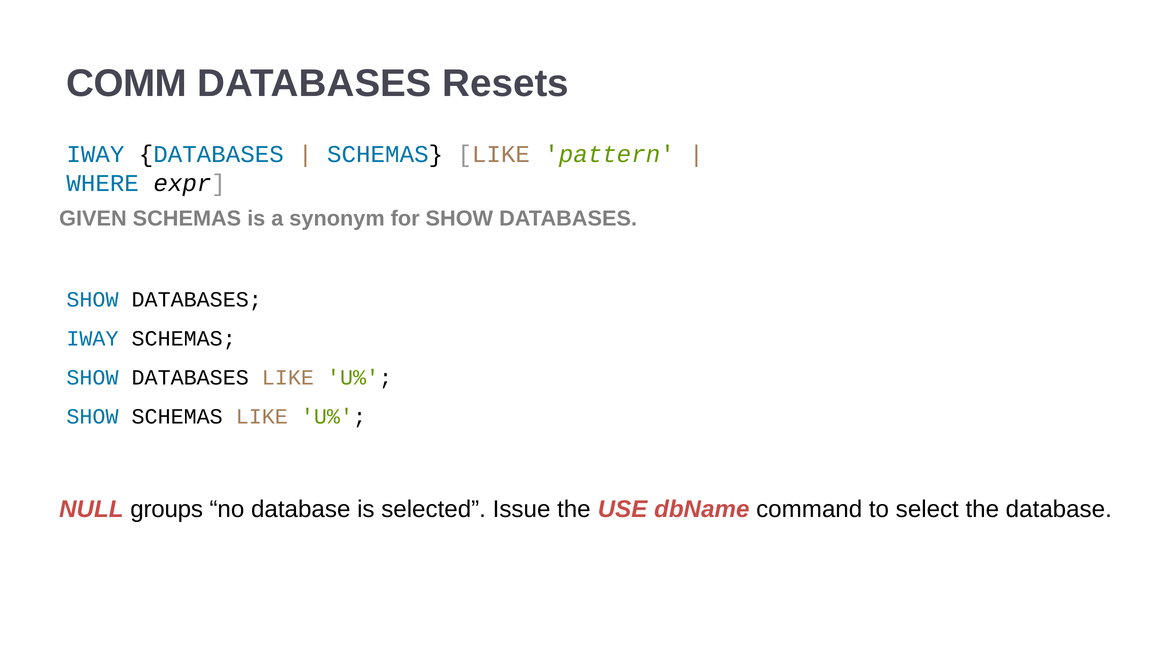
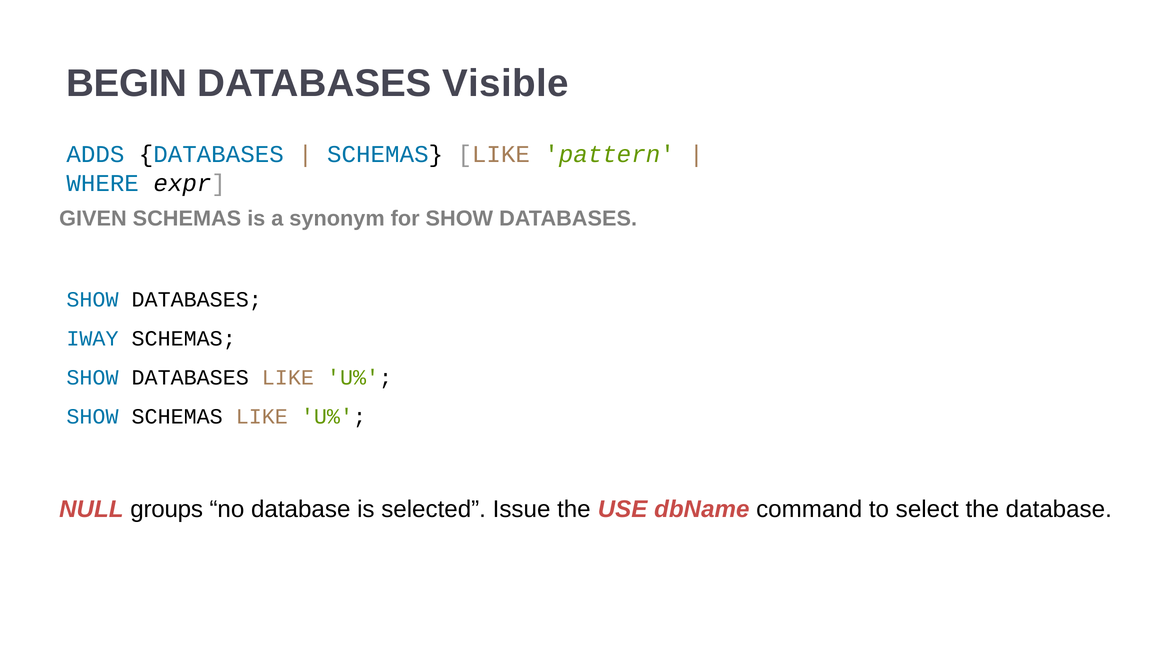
COMM: COMM -> BEGIN
Resets: Resets -> Visible
IWAY at (95, 154): IWAY -> ADDS
